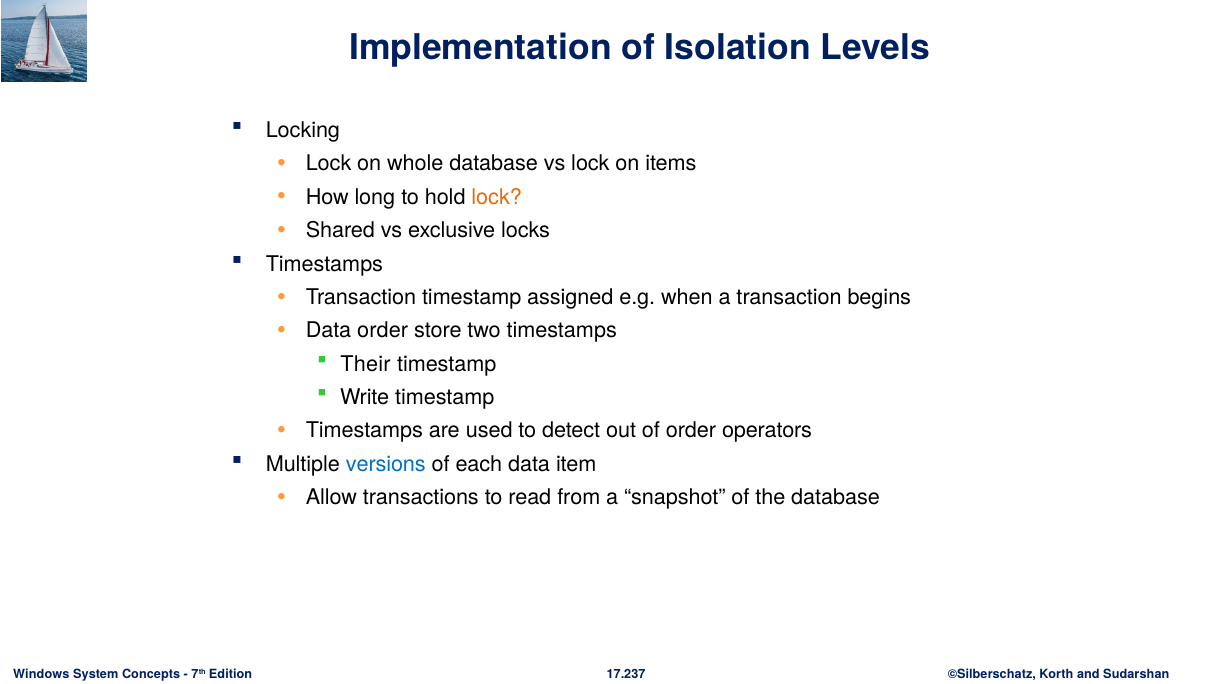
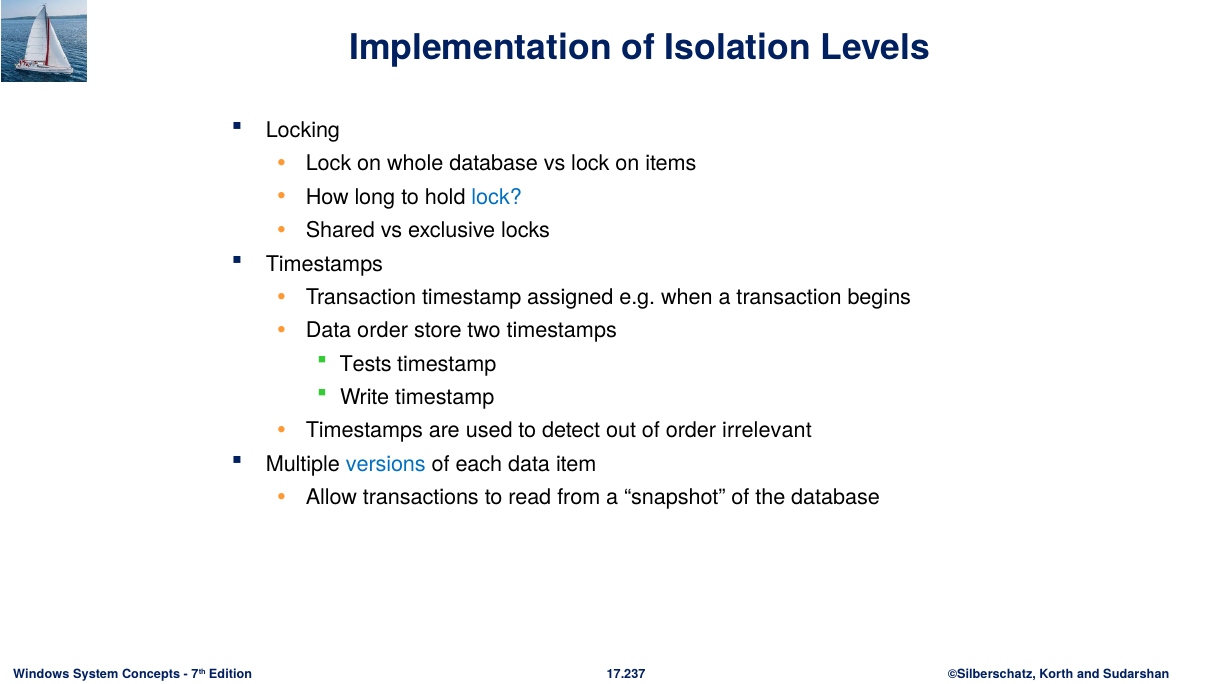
lock at (497, 197) colour: orange -> blue
Their: Their -> Tests
operators: operators -> irrelevant
